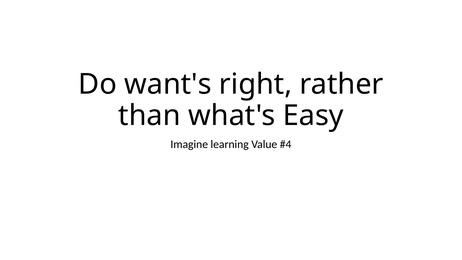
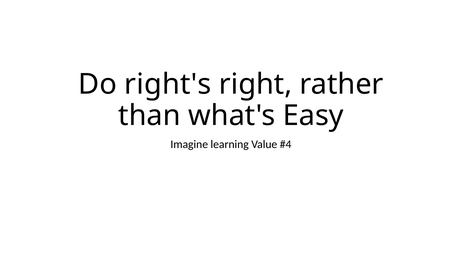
want's: want's -> right's
